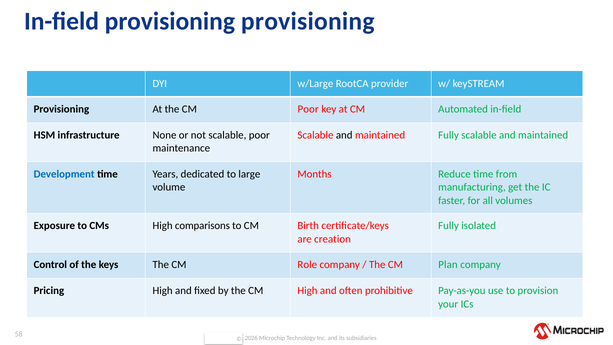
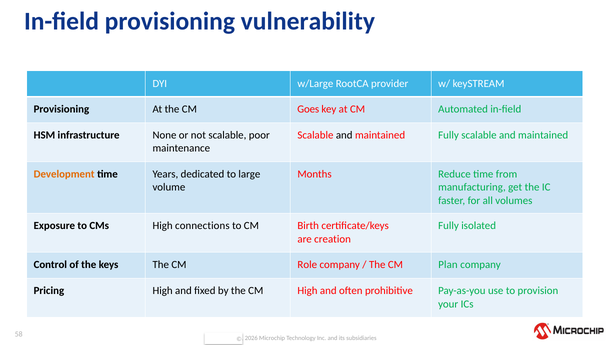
provisioning provisioning: provisioning -> vulnerability
CM Poor: Poor -> Goes
Development colour: blue -> orange
comparisons: comparisons -> connections
